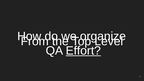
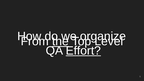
the underline: none -> present
